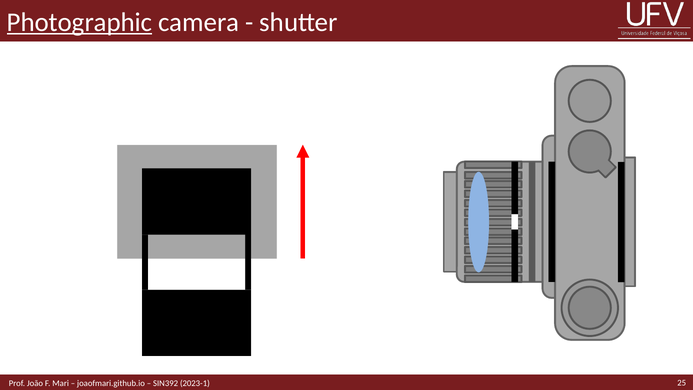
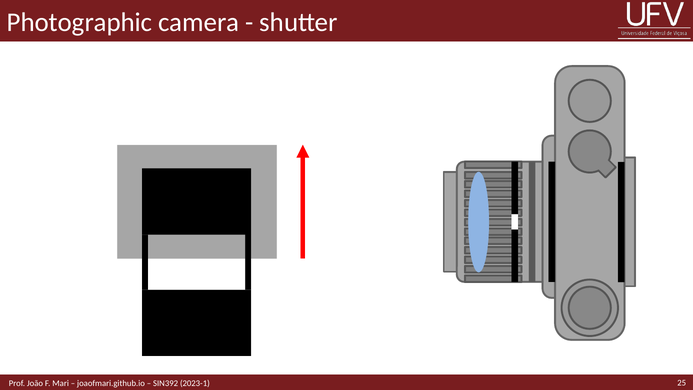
Photographic underline: present -> none
